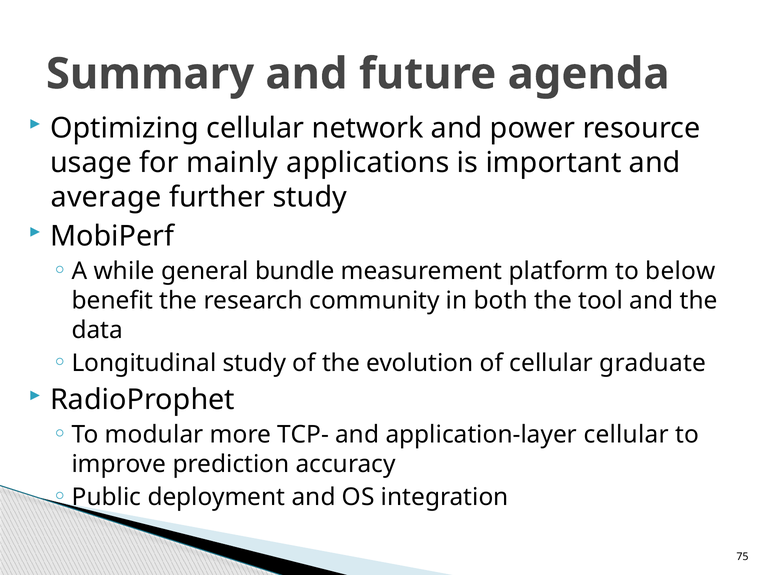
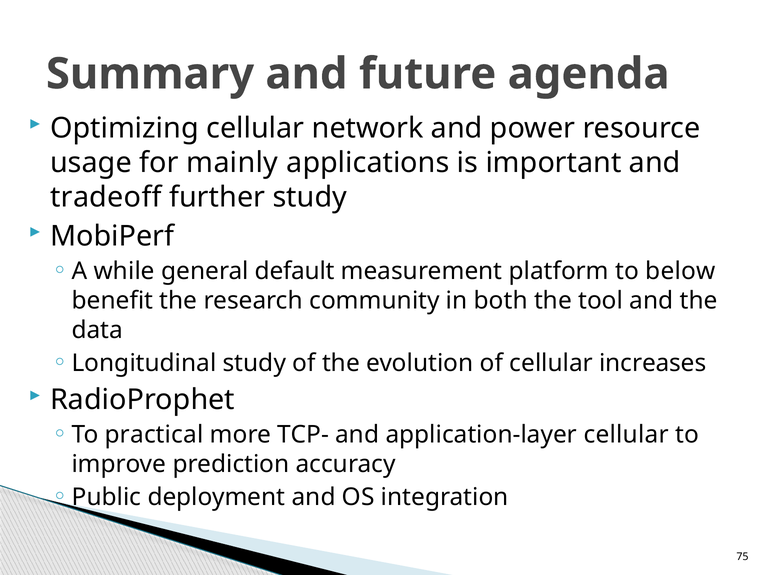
average: average -> tradeoff
bundle: bundle -> default
graduate: graduate -> increases
modular: modular -> practical
